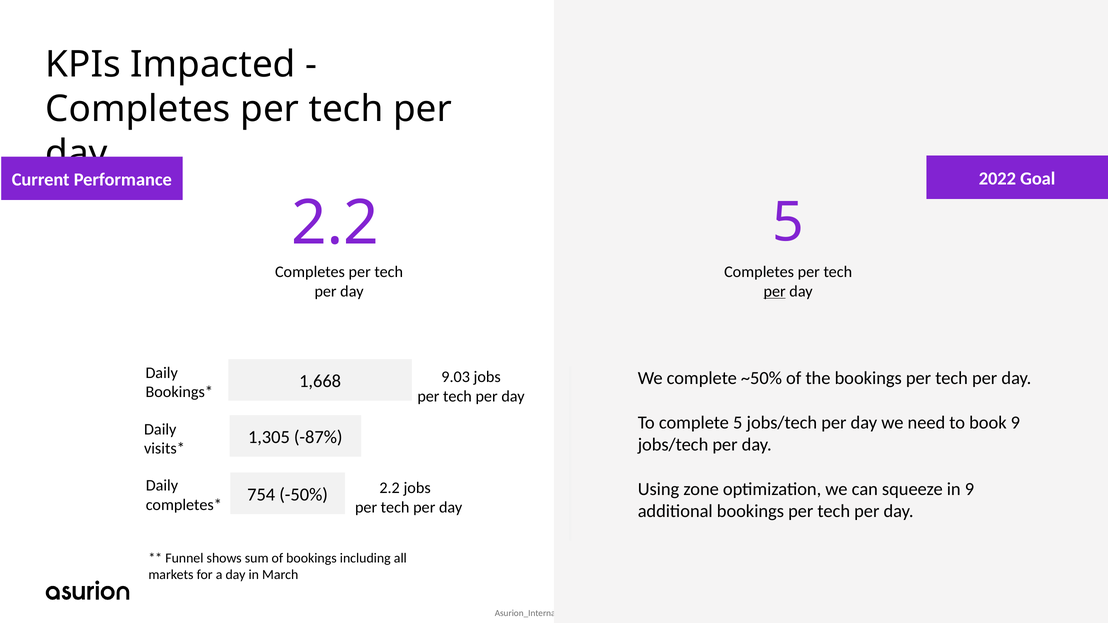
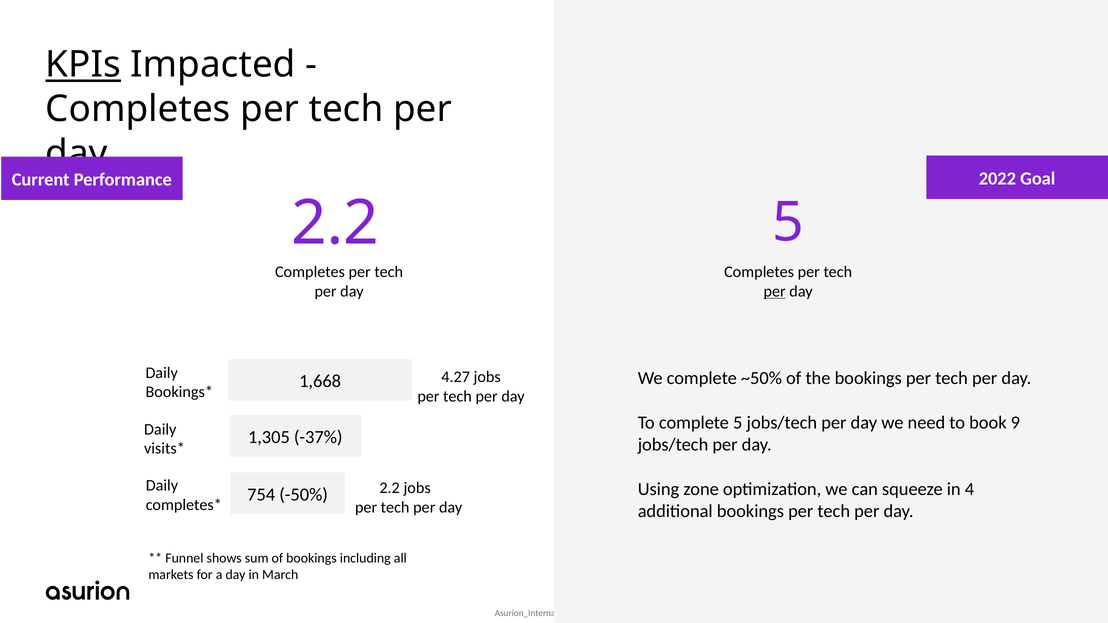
KPIs underline: none -> present
9.03: 9.03 -> 4.27
-87%: -87% -> -37%
in 9: 9 -> 4
